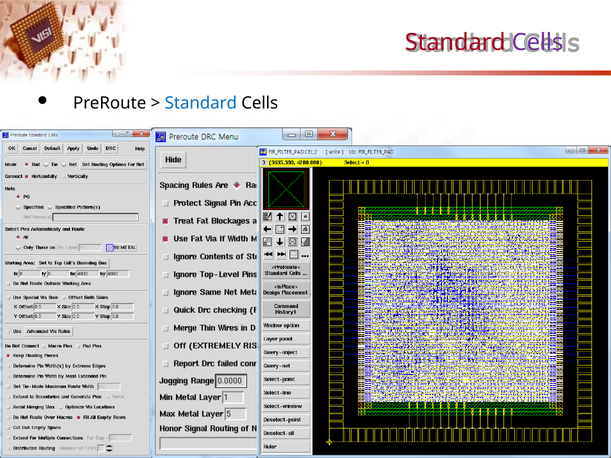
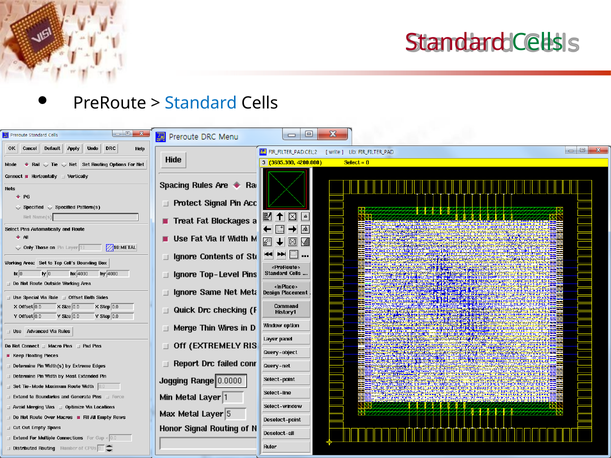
Cells at (538, 42) colour: purple -> green
